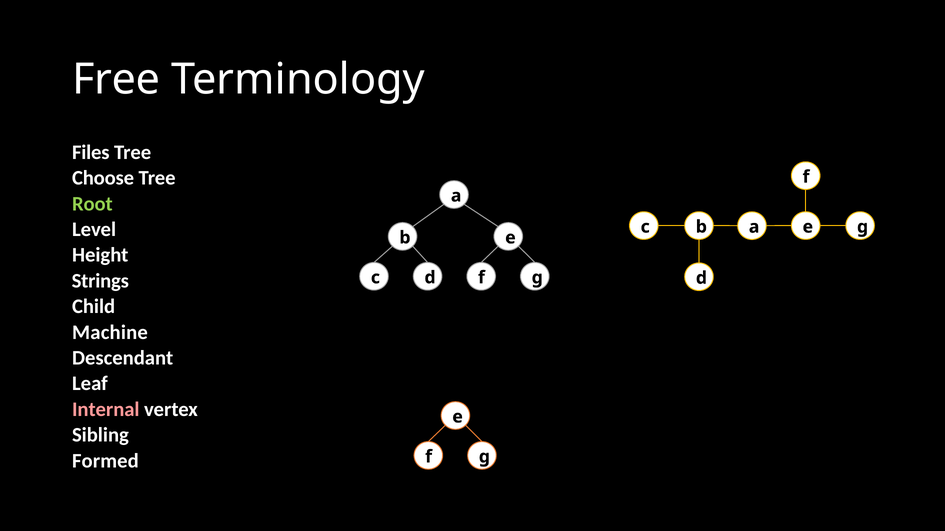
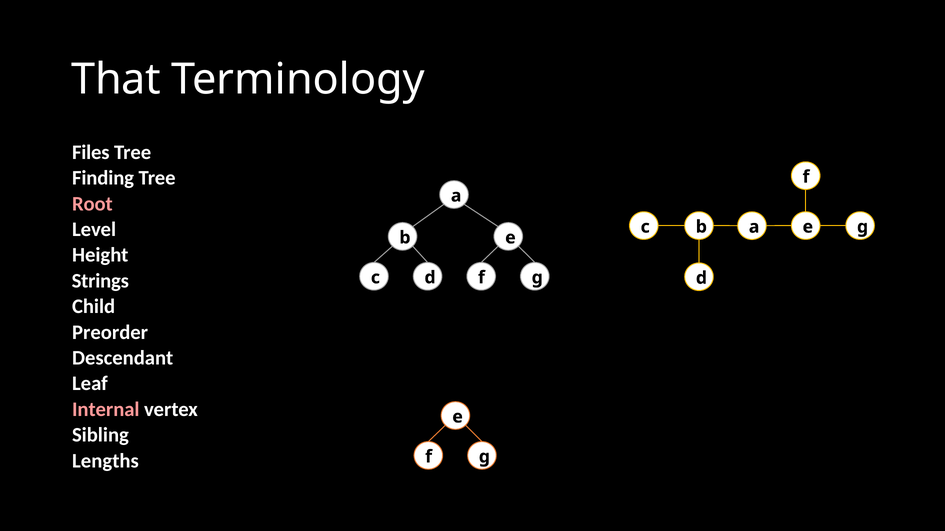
Free: Free -> That
Choose: Choose -> Finding
Root colour: light green -> pink
Machine: Machine -> Preorder
Formed: Formed -> Lengths
